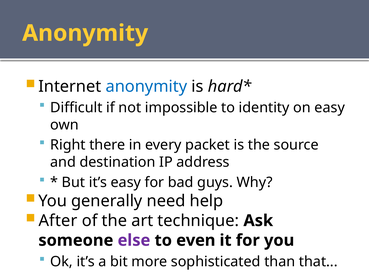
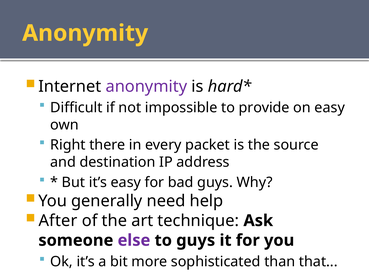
anonymity at (146, 86) colour: blue -> purple
identity: identity -> provide
to even: even -> guys
